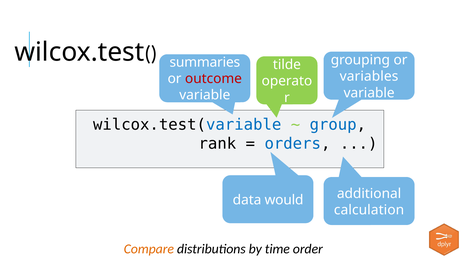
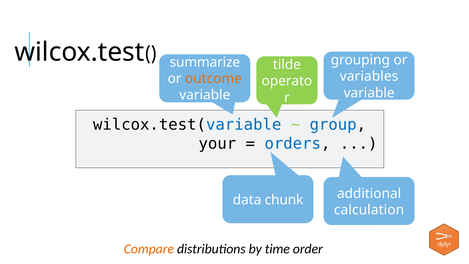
summaries: summaries -> summarize
outcome colour: red -> orange
rank: rank -> your
would: would -> chunk
